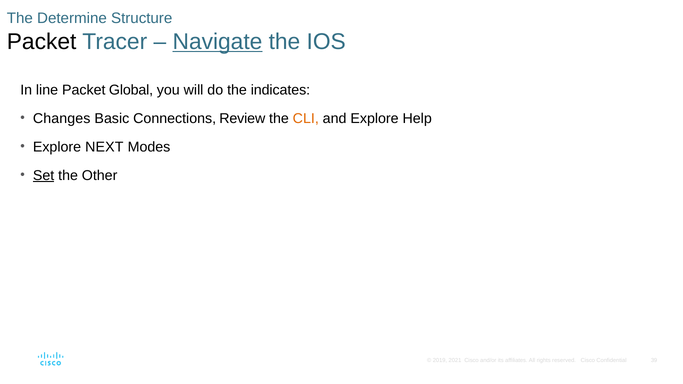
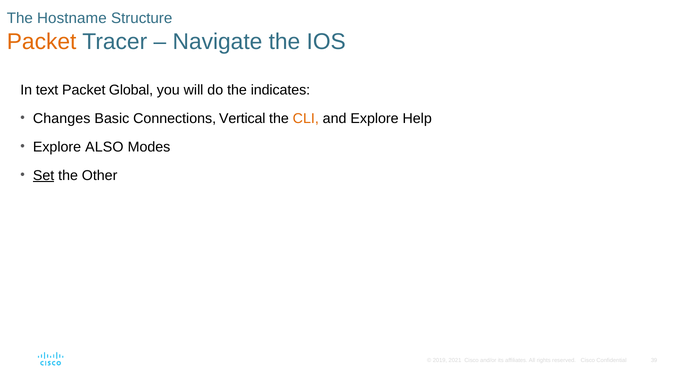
Determine: Determine -> Hostname
Packet at (42, 42) colour: black -> orange
Navigate underline: present -> none
line: line -> text
Review: Review -> Vertical
NEXT: NEXT -> ALSO
